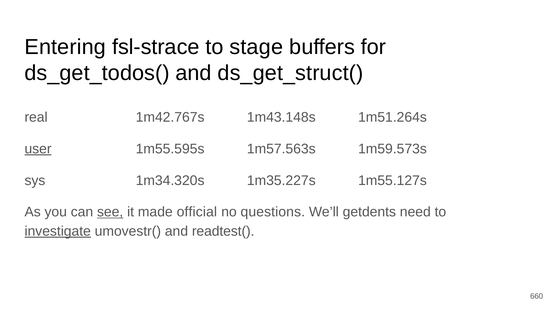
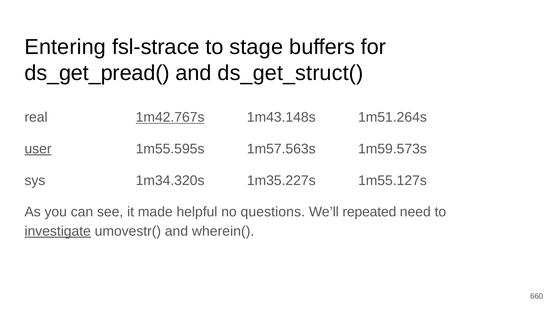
ds_get_todos(: ds_get_todos( -> ds_get_pread(
1m42.767s underline: none -> present
see underline: present -> none
official: official -> helpful
getdents: getdents -> repeated
readtest(: readtest( -> wherein(
